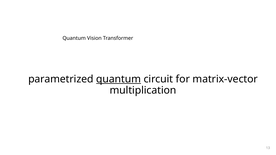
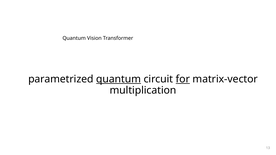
for underline: none -> present
